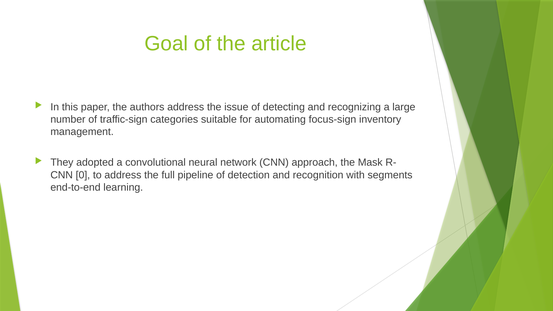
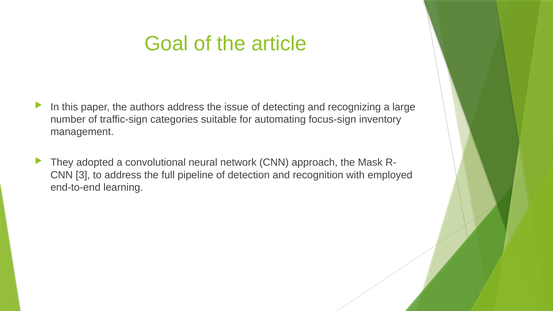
0: 0 -> 3
segments: segments -> employed
